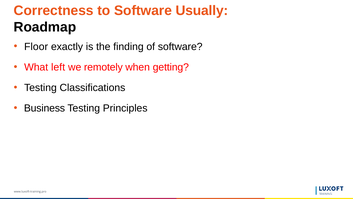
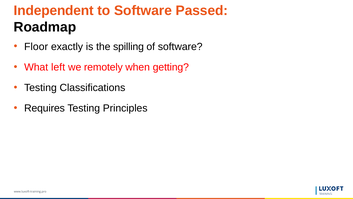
Correctness: Correctness -> Independent
Usually: Usually -> Passed
finding: finding -> spilling
Business: Business -> Requires
